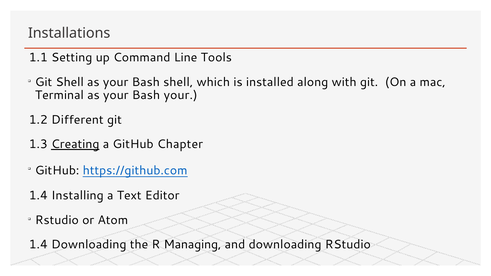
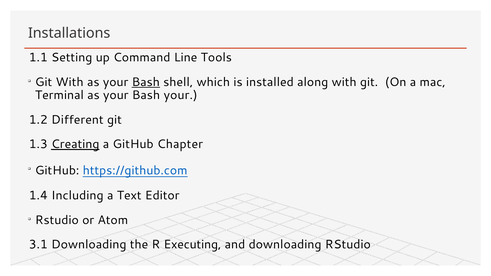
Git Shell: Shell -> With
Bash at (146, 82) underline: none -> present
Installing: Installing -> Including
1.4 at (38, 245): 1.4 -> 3.1
Managing: Managing -> Executing
